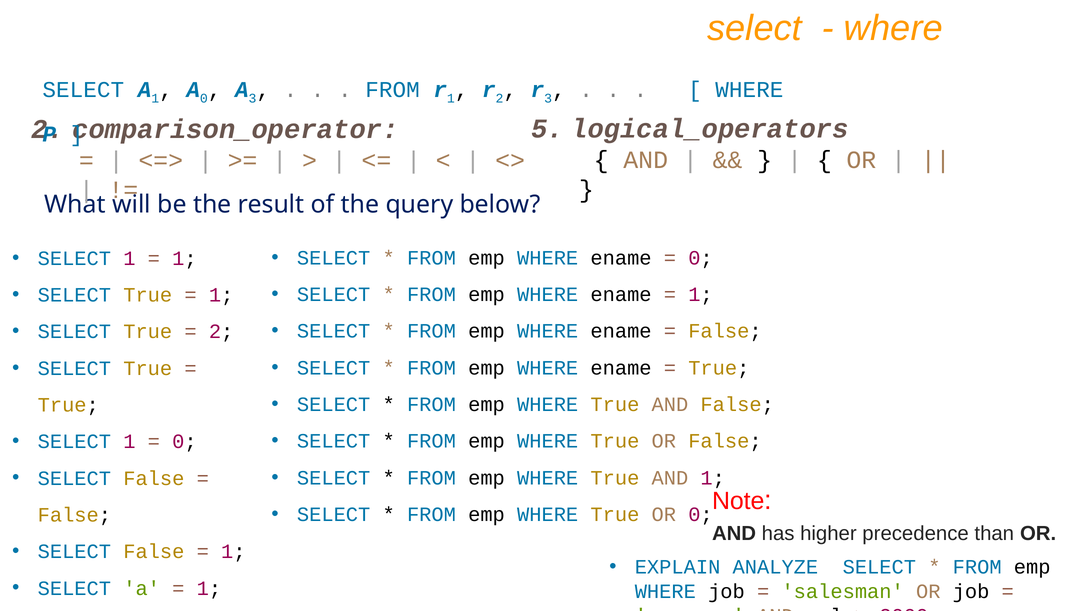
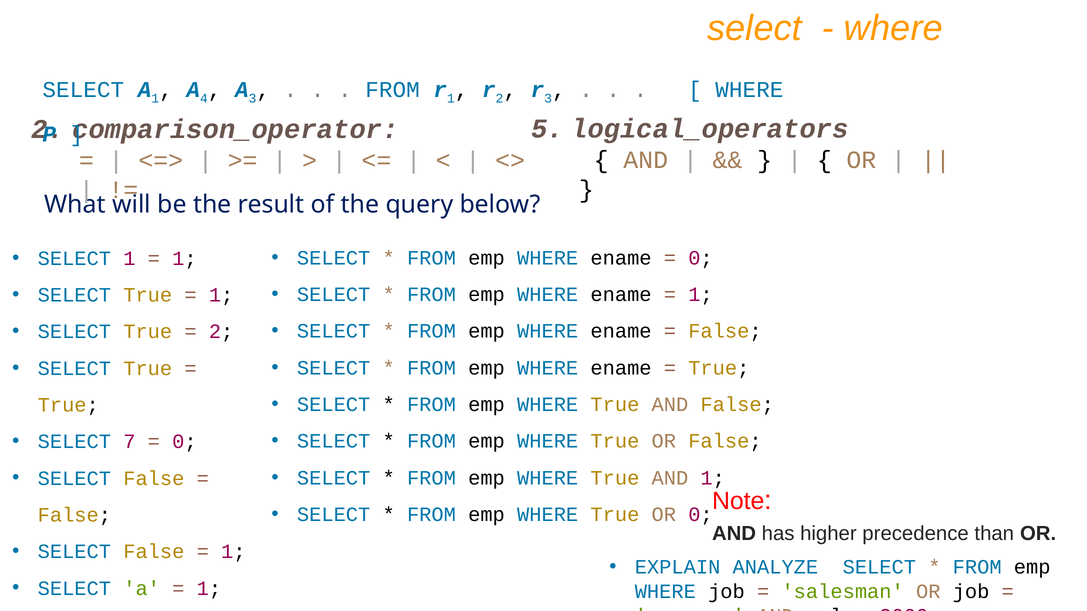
A 0: 0 -> 4
1 at (129, 442): 1 -> 7
